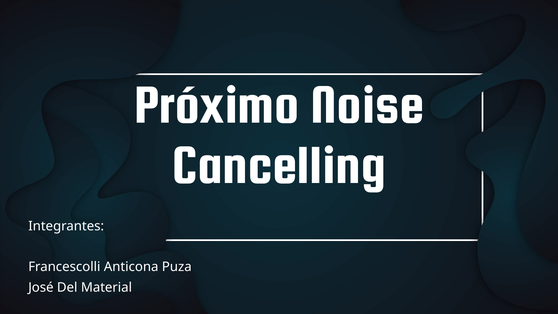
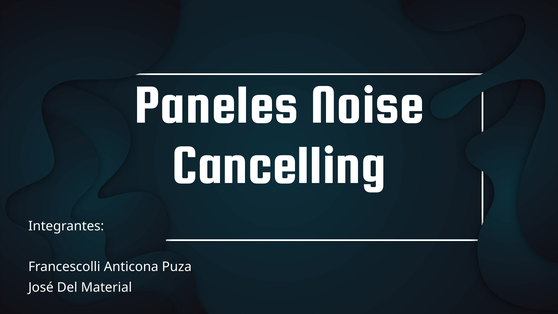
Próximo: Próximo -> Paneles
